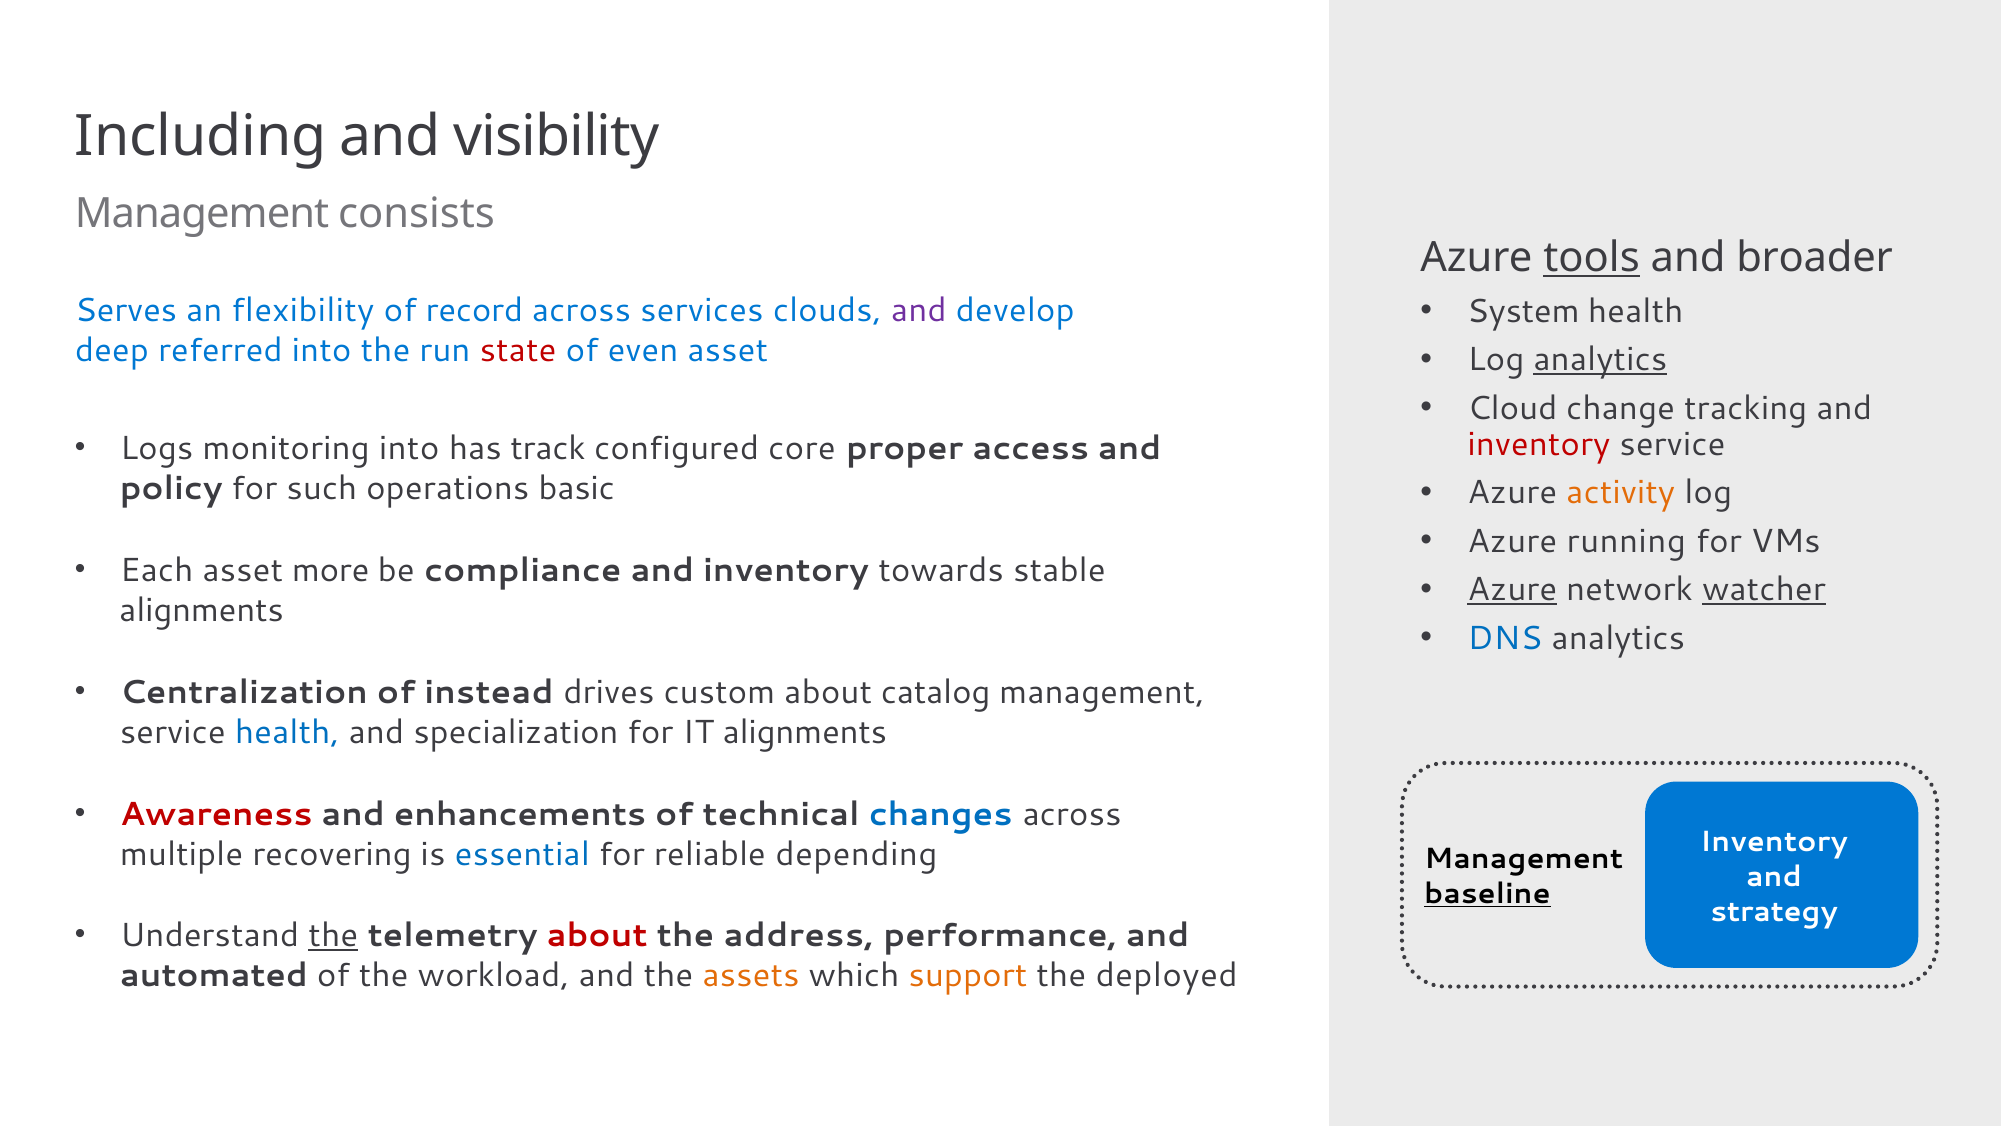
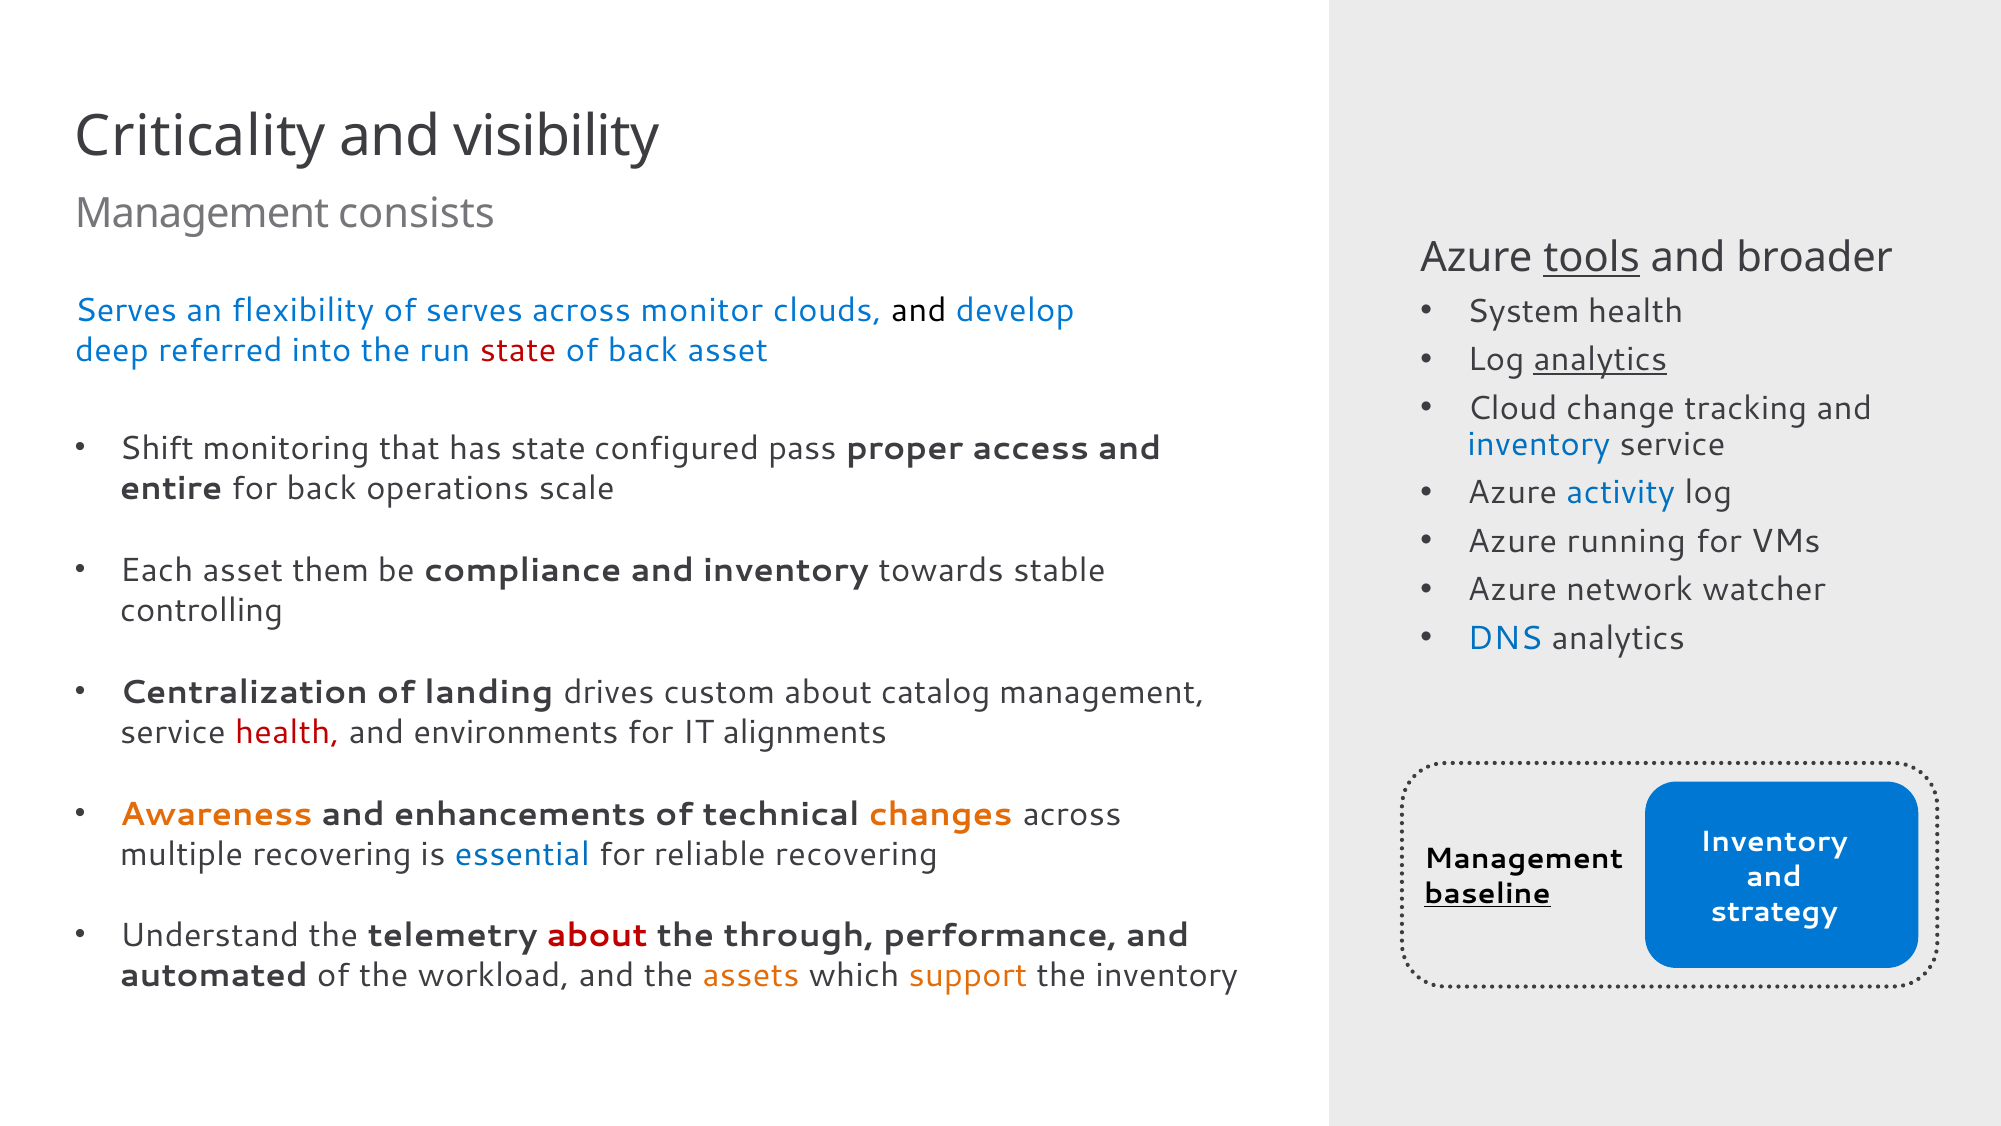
Including: Including -> Criticality
of record: record -> serves
services: services -> monitor
and at (919, 310) colour: purple -> black
of even: even -> back
inventory at (1539, 444) colour: red -> blue
Logs: Logs -> Shift
monitoring into: into -> that
has track: track -> state
core: core -> pass
policy: policy -> entire
for such: such -> back
basic: basic -> scale
activity colour: orange -> blue
more: more -> them
Azure at (1512, 590) underline: present -> none
watcher underline: present -> none
alignments at (202, 610): alignments -> controlling
instead: instead -> landing
health at (287, 732) colour: blue -> red
specialization: specialization -> environments
Awareness colour: red -> orange
changes colour: blue -> orange
reliable depending: depending -> recovering
the at (333, 936) underline: present -> none
address: address -> through
the deployed: deployed -> inventory
